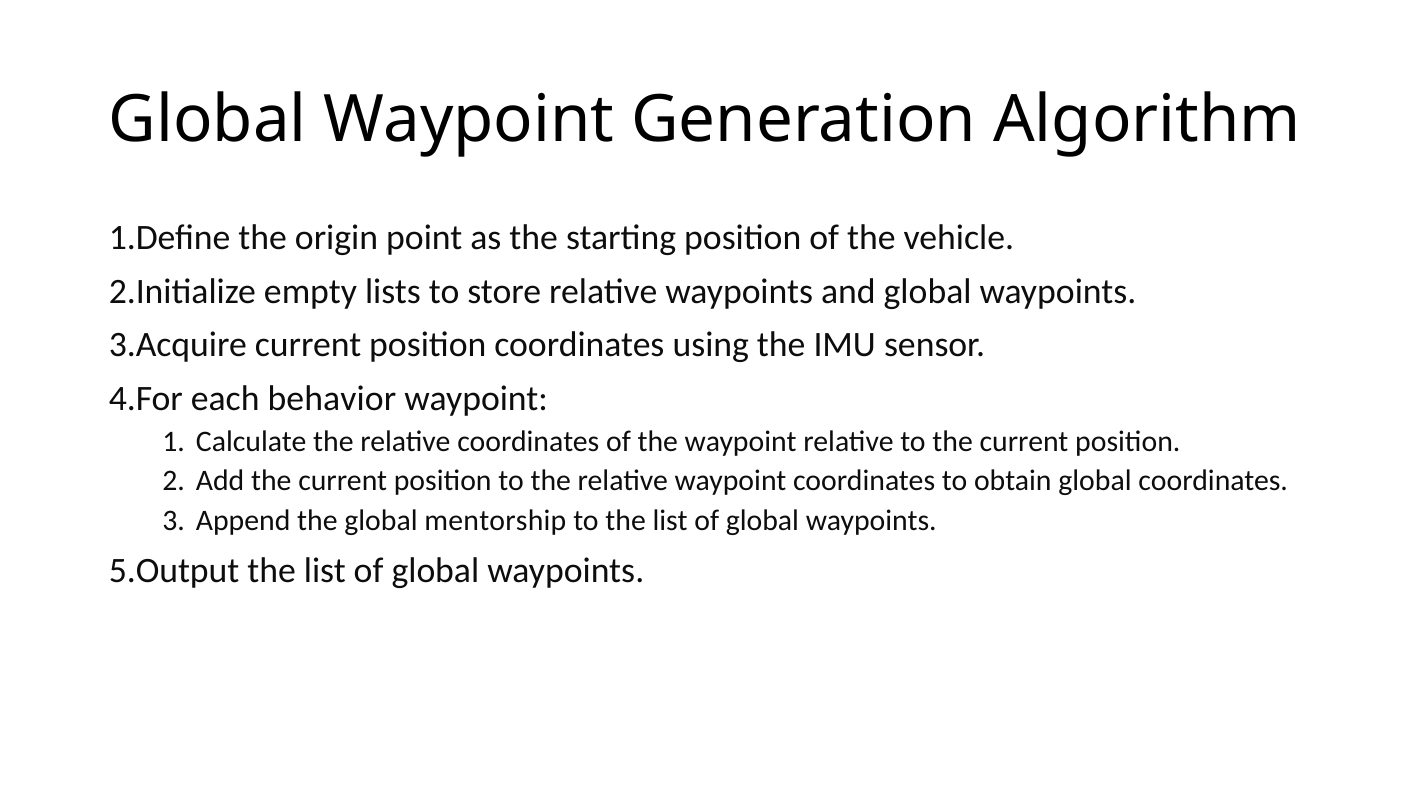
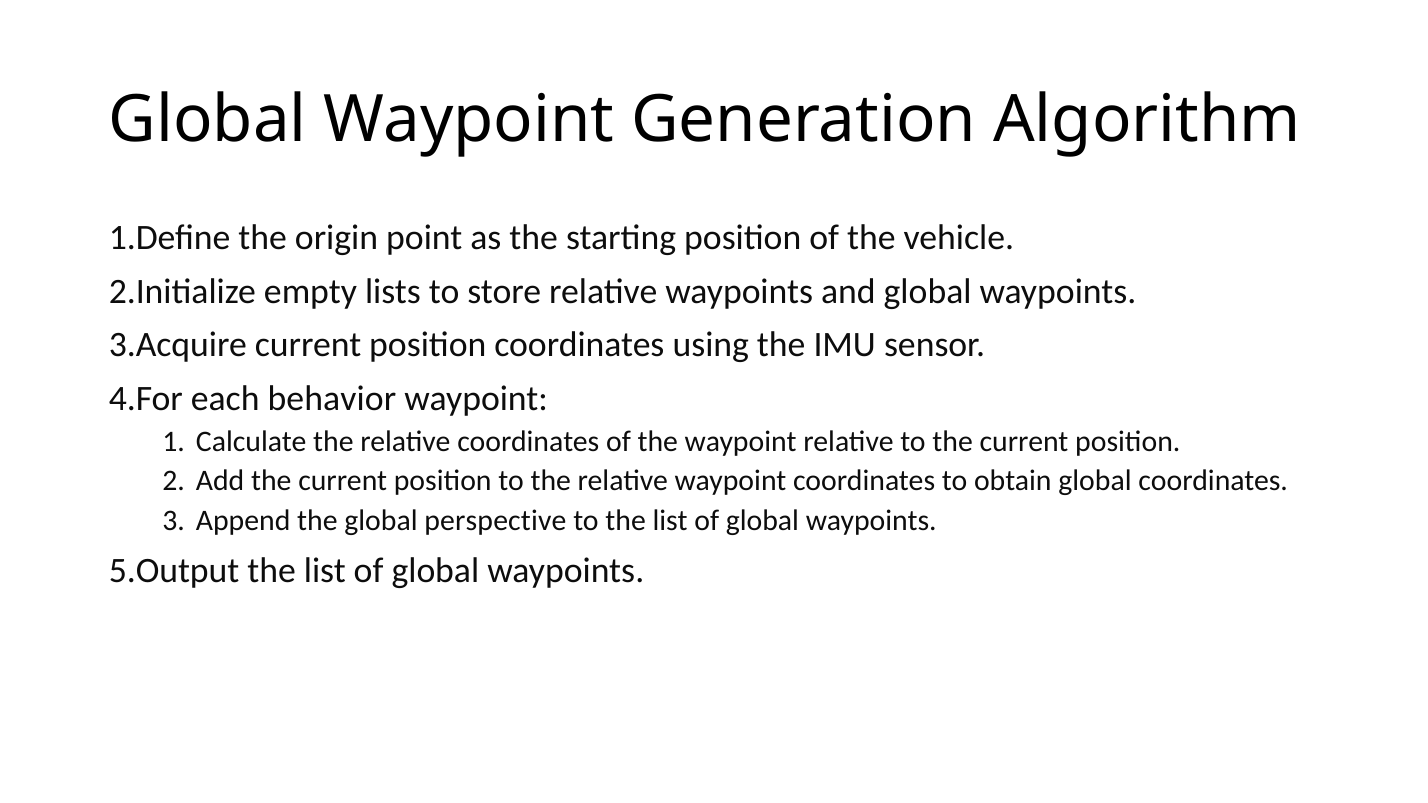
mentorship: mentorship -> perspective
